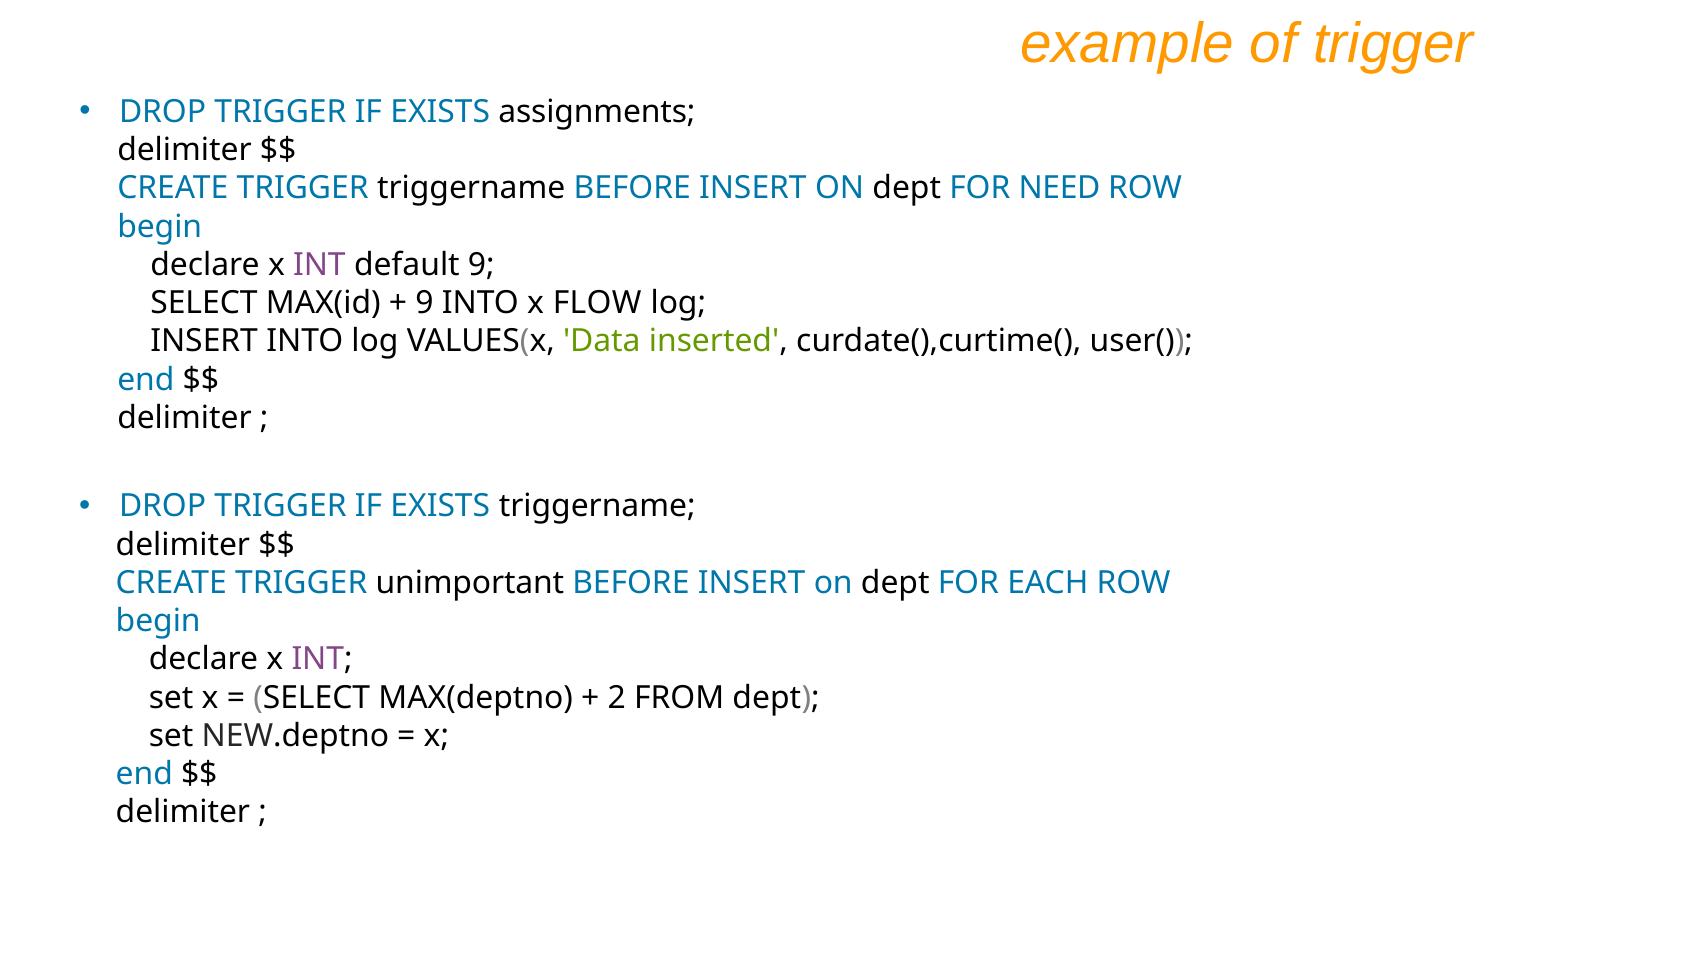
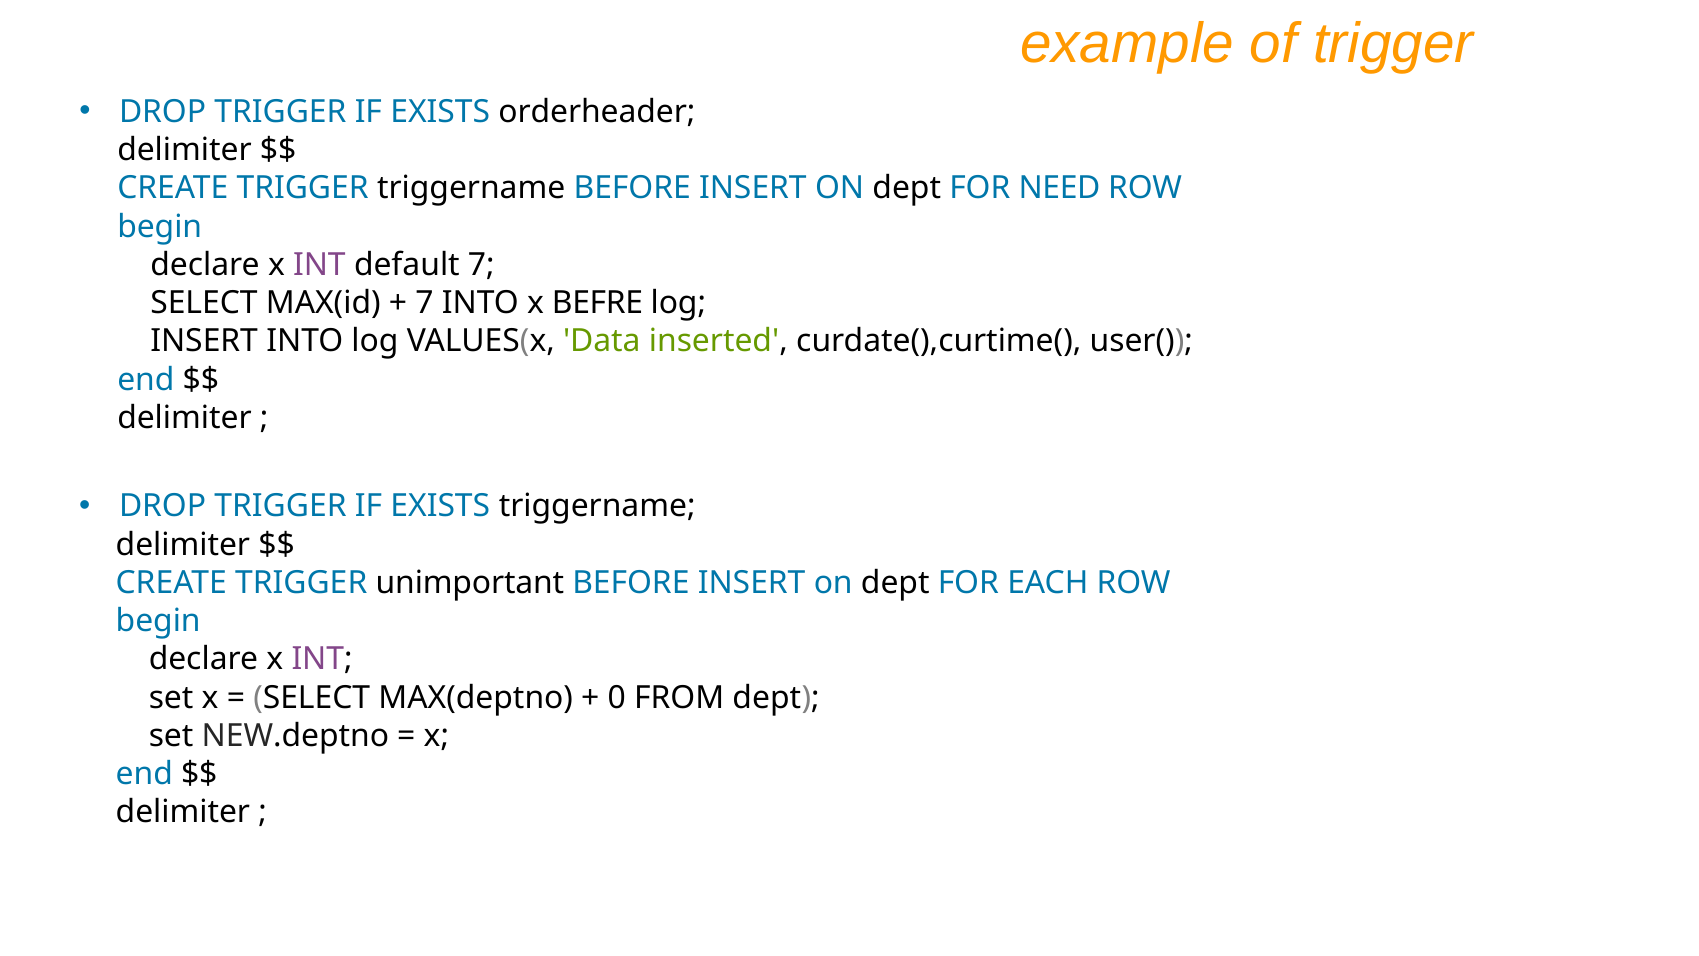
assignments: assignments -> orderheader
default 9: 9 -> 7
9 at (424, 303): 9 -> 7
FLOW: FLOW -> BEFRE
2: 2 -> 0
